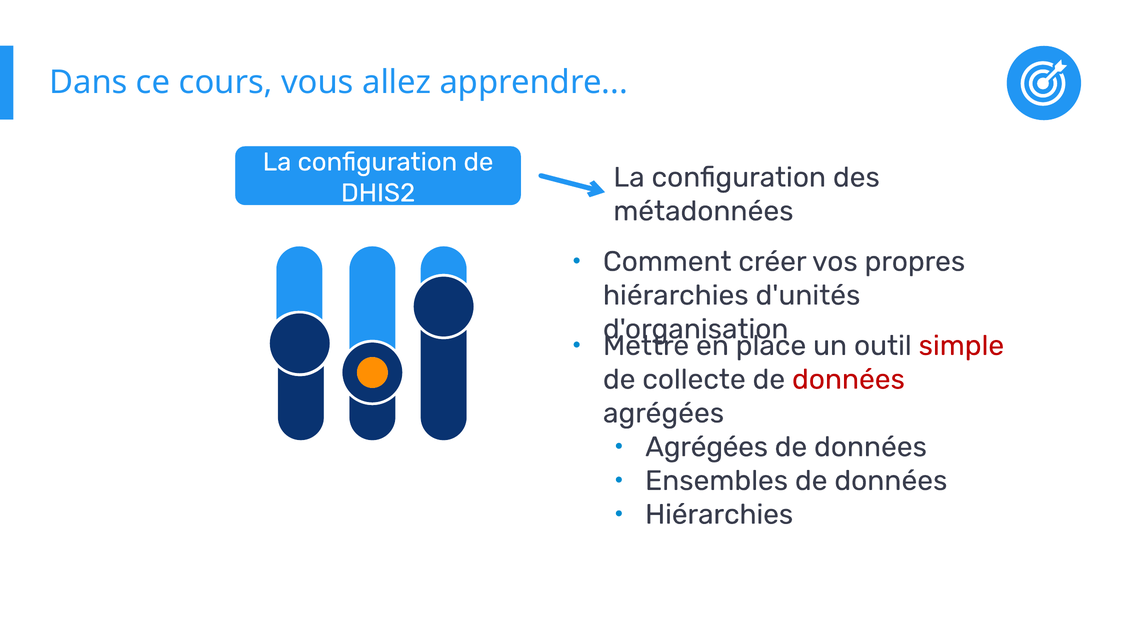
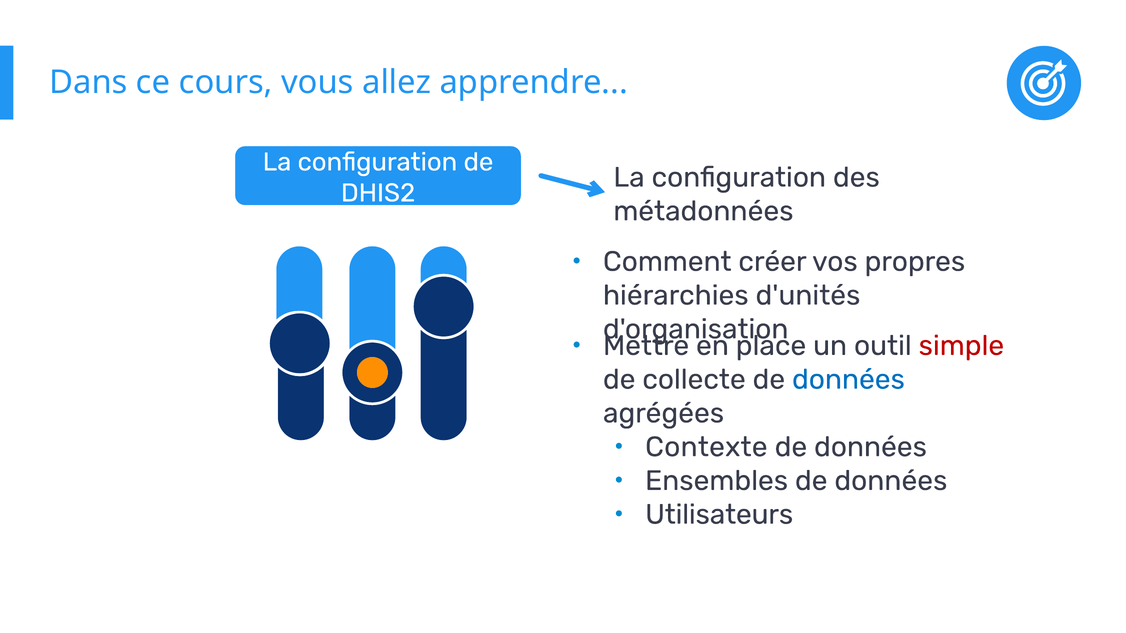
données at (848, 380) colour: red -> blue
Agrégées at (707, 447): Agrégées -> Contexte
Hiérarchies at (719, 515): Hiérarchies -> Utilisateurs
